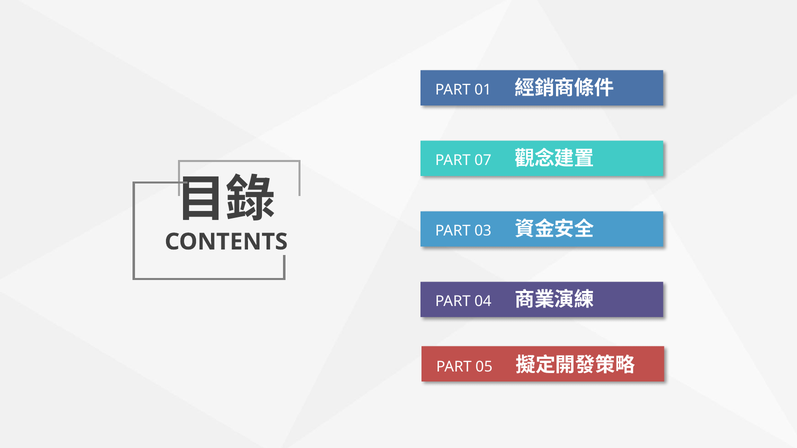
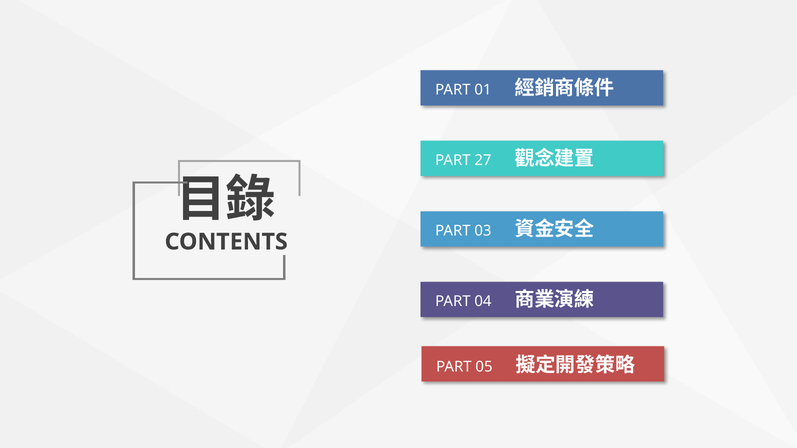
07: 07 -> 27
